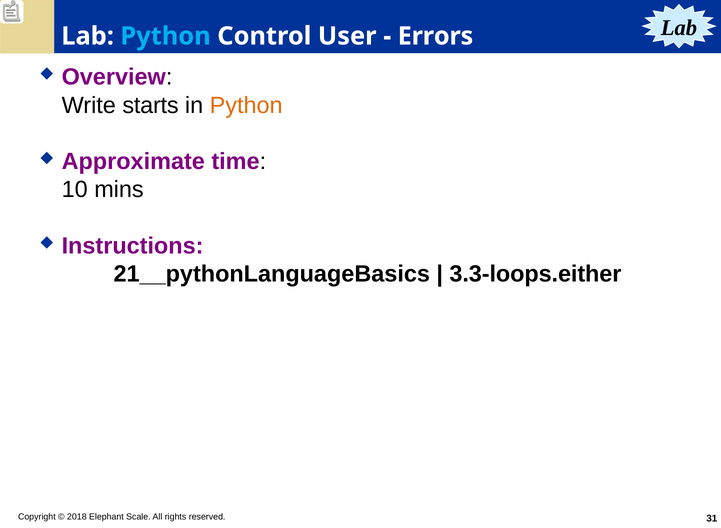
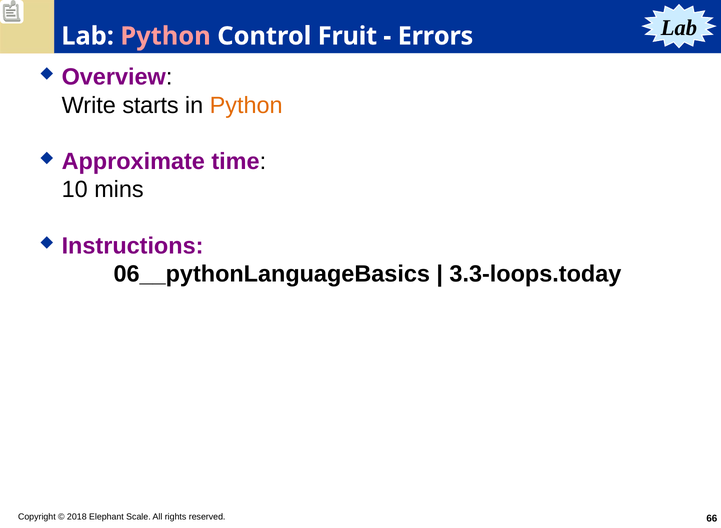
Python at (166, 36) colour: light blue -> pink
User: User -> Fruit
21__pythonLanguageBasics: 21__pythonLanguageBasics -> 06__pythonLanguageBasics
3.3-loops.either: 3.3-loops.either -> 3.3-loops.today
31: 31 -> 66
